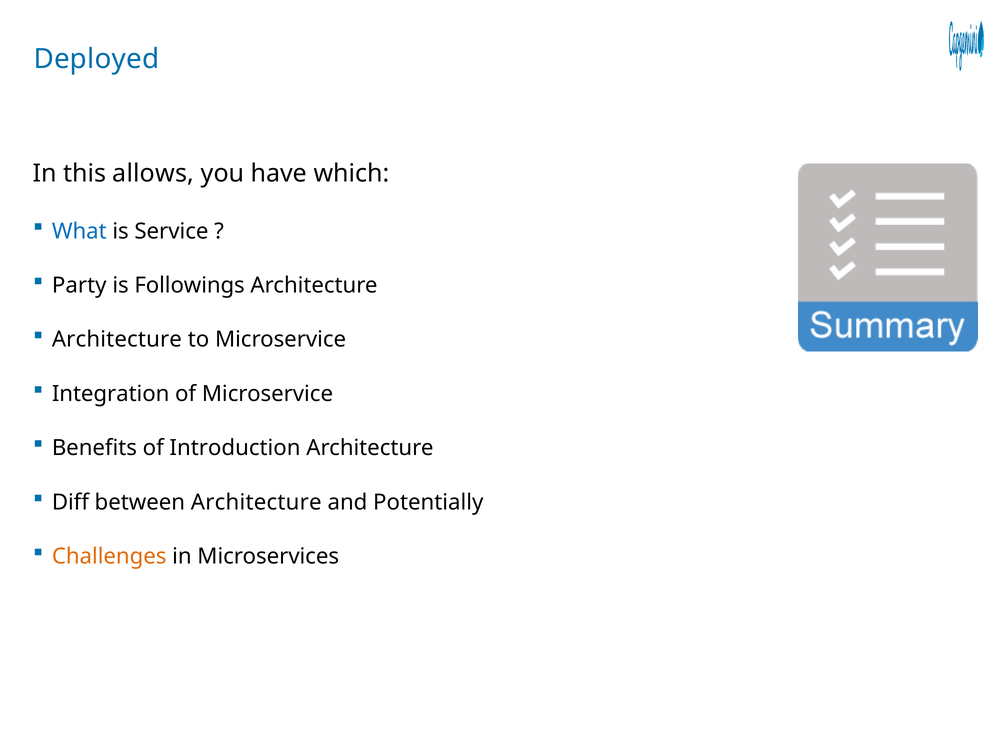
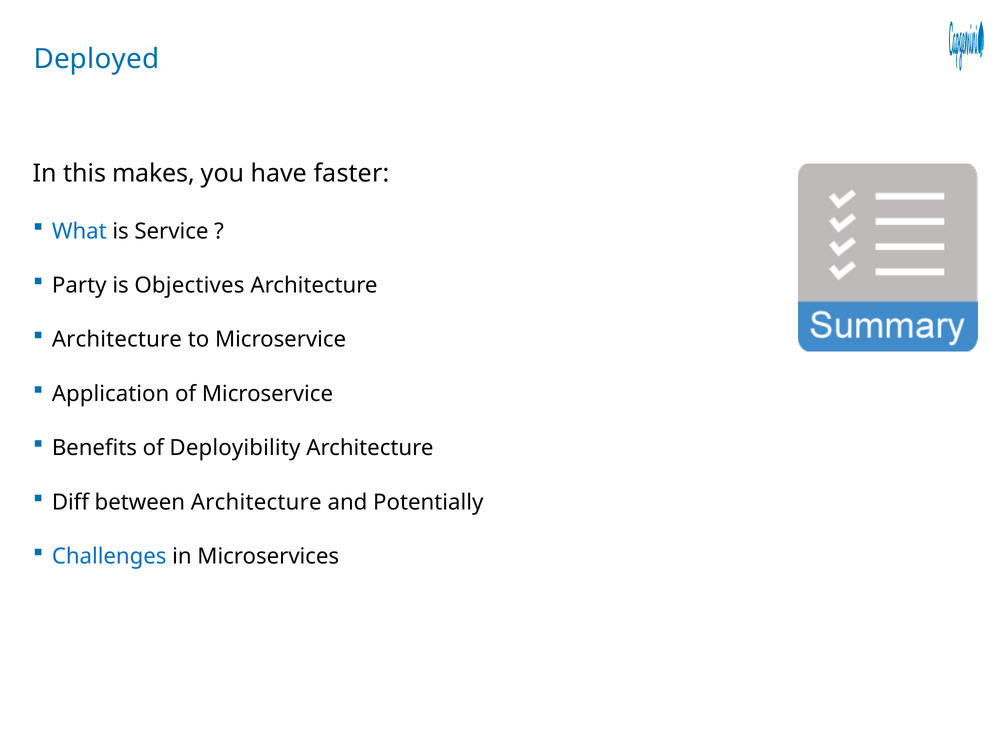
allows: allows -> makes
which: which -> faster
Followings: Followings -> Objectives
Integration: Integration -> Application
Introduction: Introduction -> Deployibility
Challenges colour: orange -> blue
